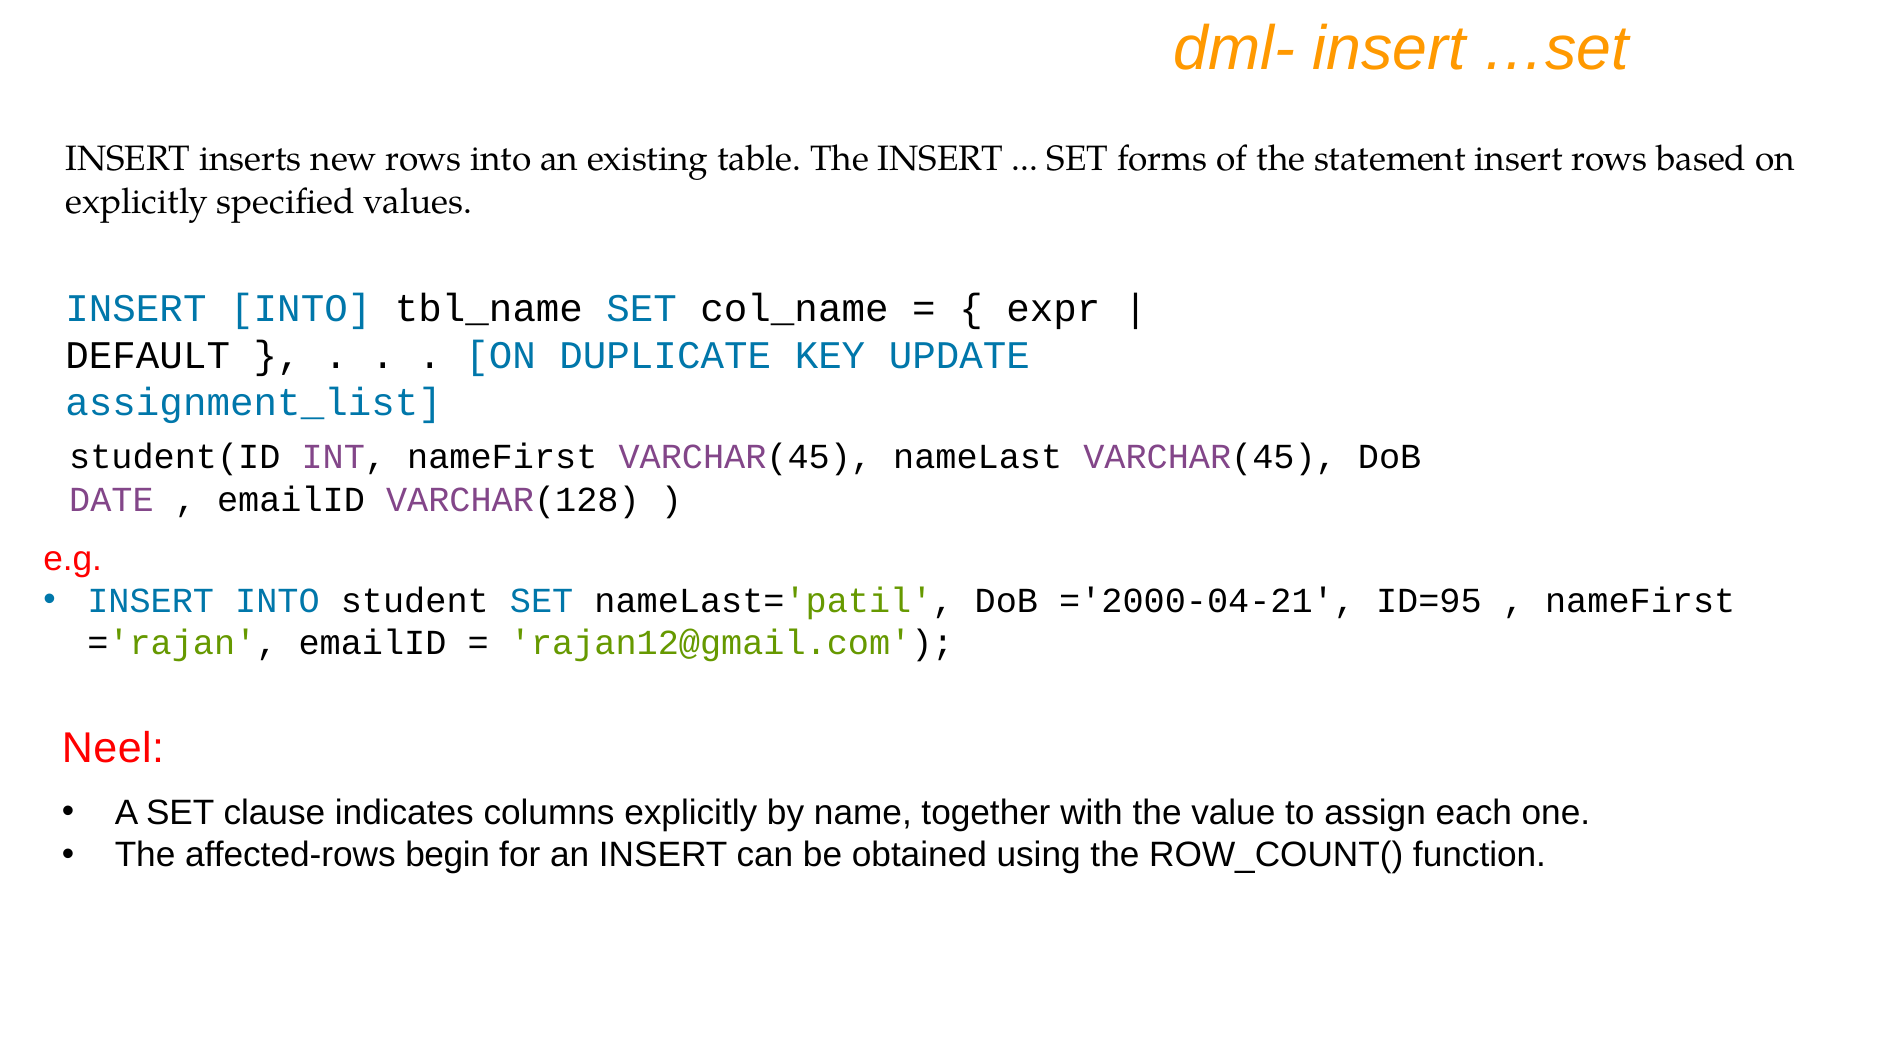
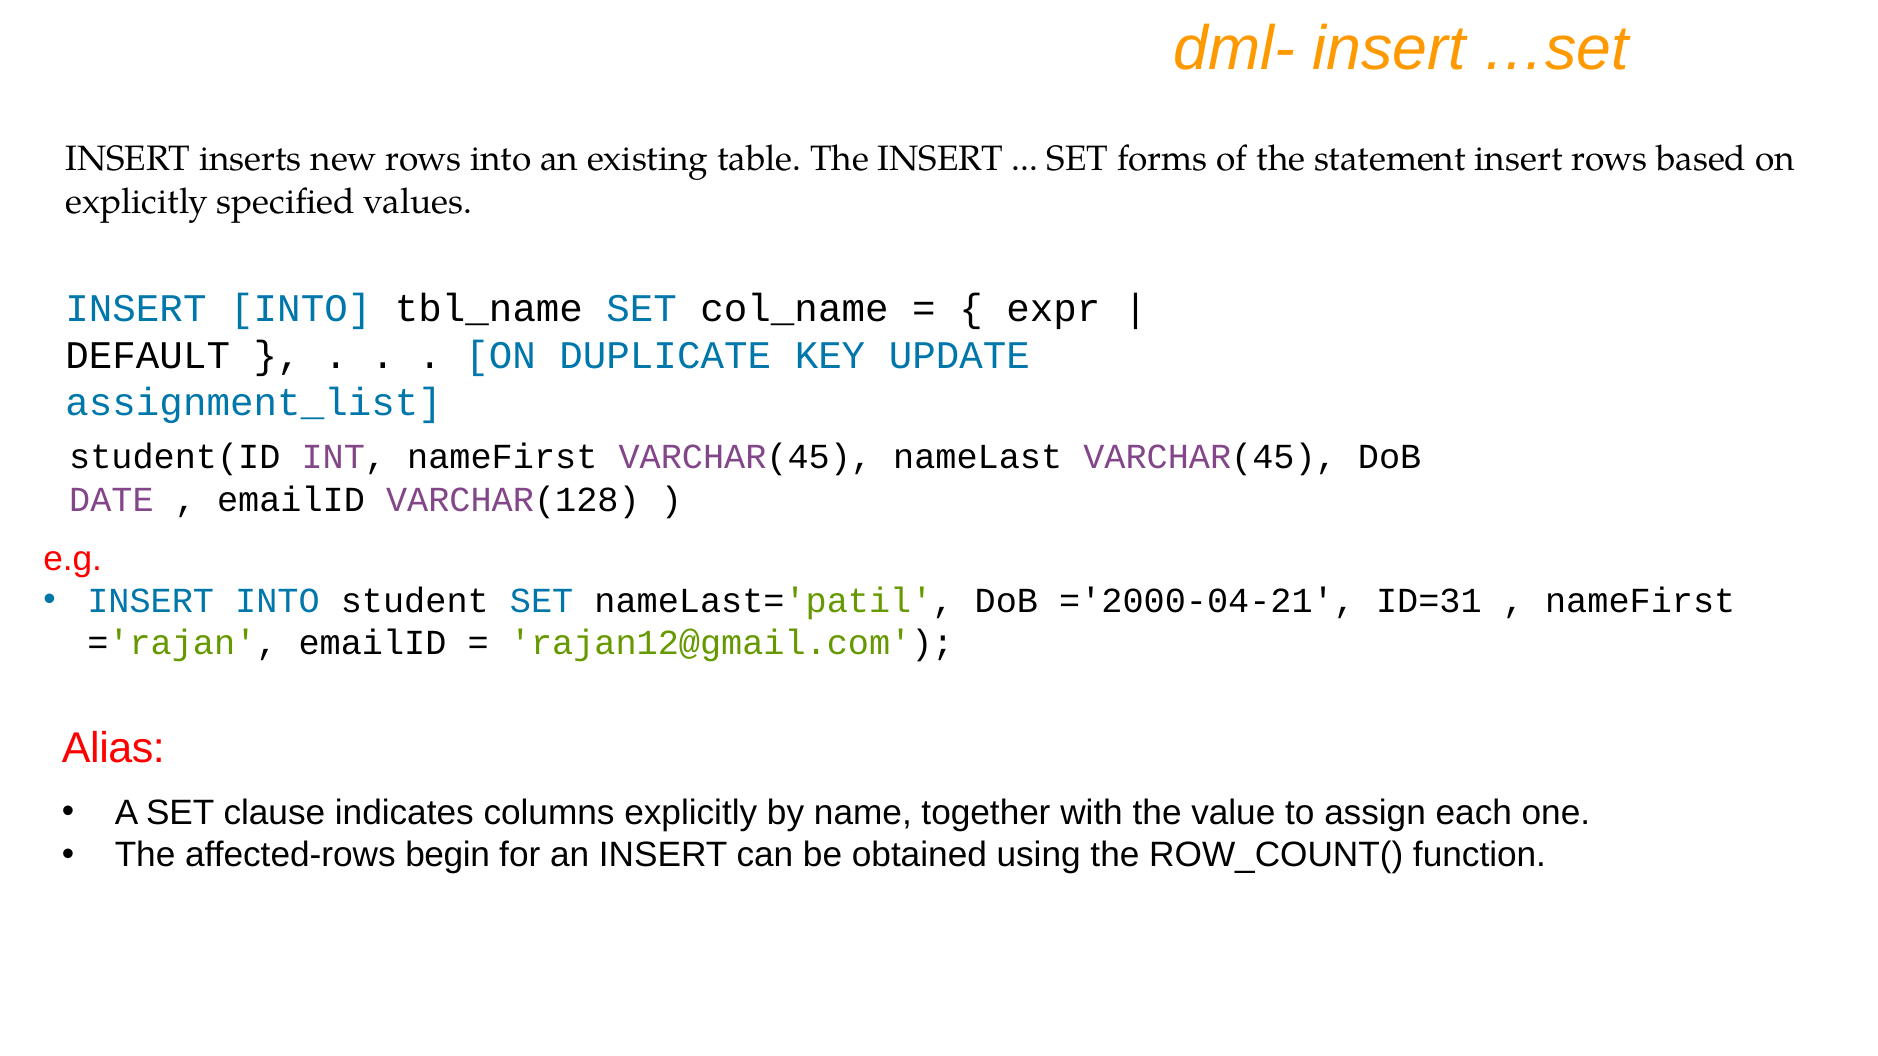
ID=95: ID=95 -> ID=31
Neel: Neel -> Alias
